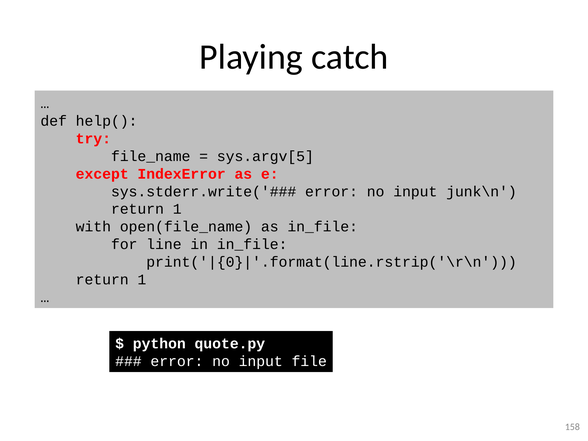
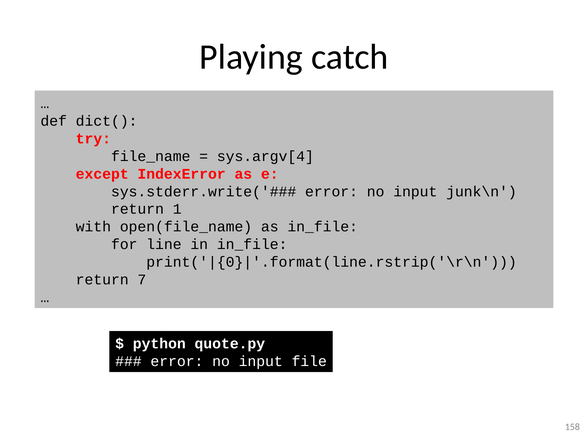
help(: help( -> dict(
sys.argv[5: sys.argv[5 -> sys.argv[4
1 at (142, 280): 1 -> 7
